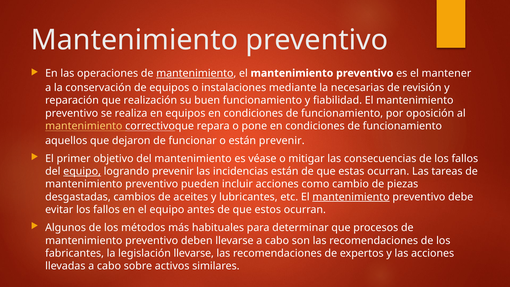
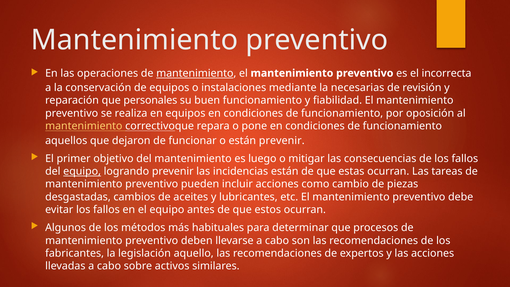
mantener: mantener -> incorrecta
realización: realización -> personales
véase: véase -> luego
mantenimiento at (351, 197) underline: present -> none
legislación llevarse: llevarse -> aquello
